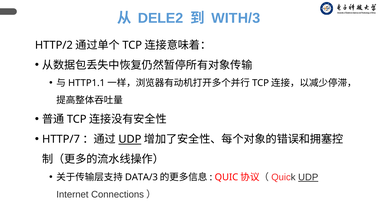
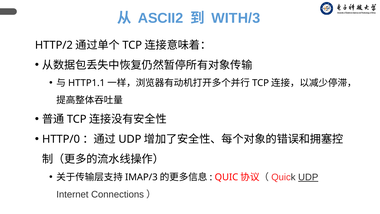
DELE2: DELE2 -> ASCII2
HTTP/7: HTTP/7 -> HTTP/0
UDP at (130, 139) underline: present -> none
DATA/3: DATA/3 -> IMAP/3
